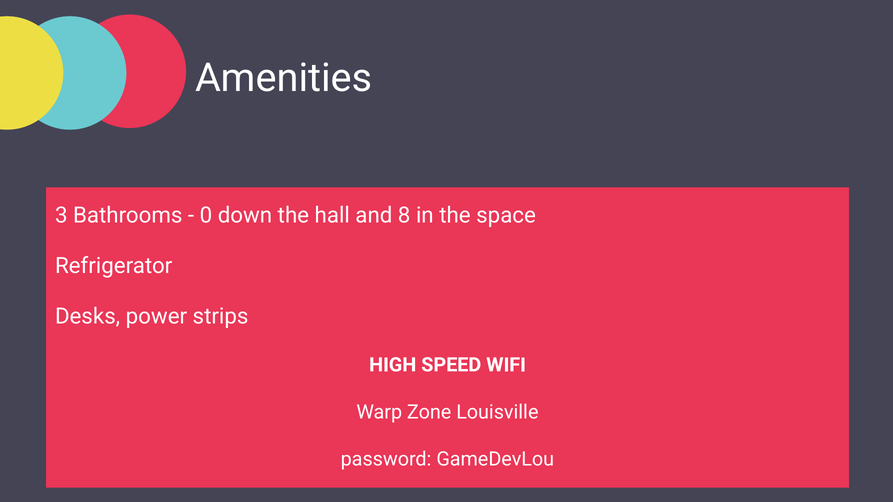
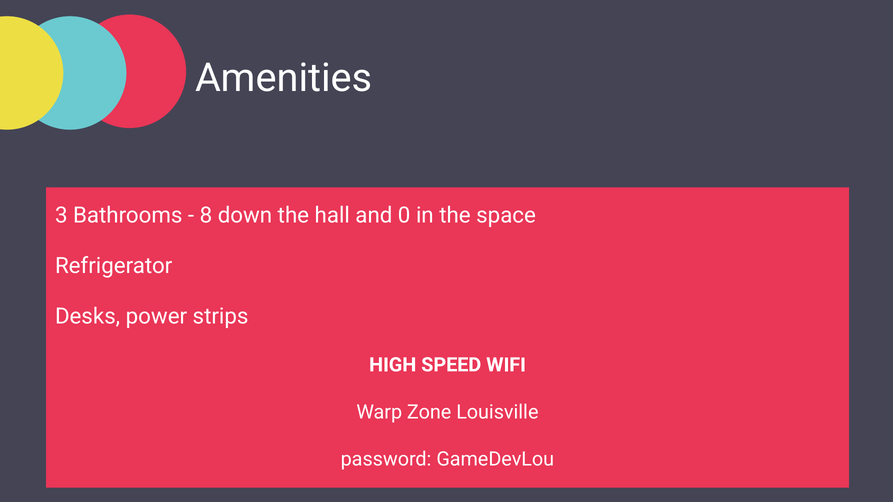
0: 0 -> 8
8: 8 -> 0
